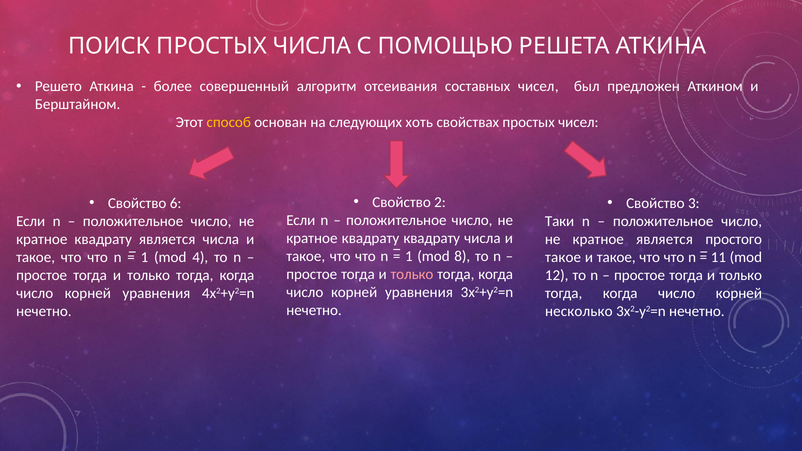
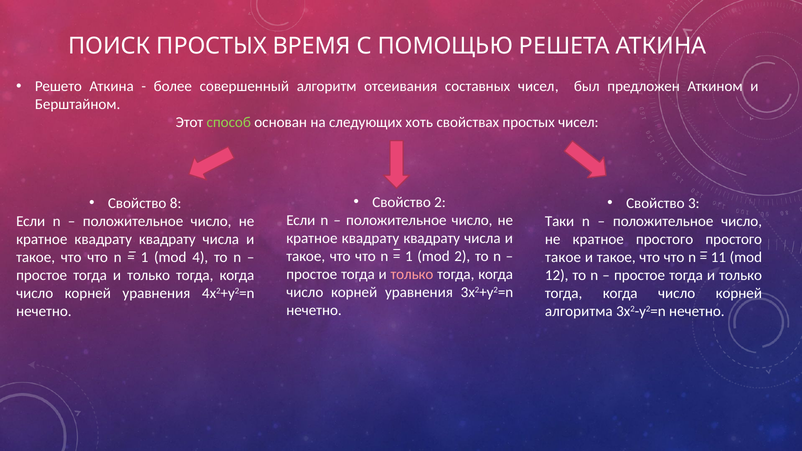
ПРОСТЫХ ЧИСЛА: ЧИСЛА -> ВРЕМЯ
способ colour: yellow -> light green
6: 6 -> 8
является at (167, 239): является -> квадрату
кратное является: является -> простого
mod 8: 8 -> 2
несколько: несколько -> алгоритма
